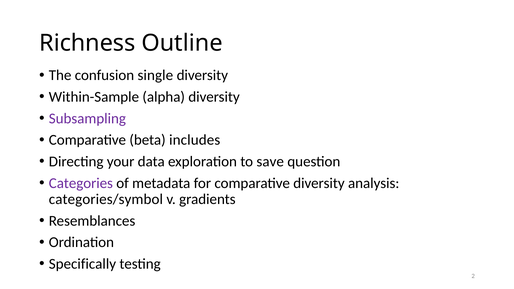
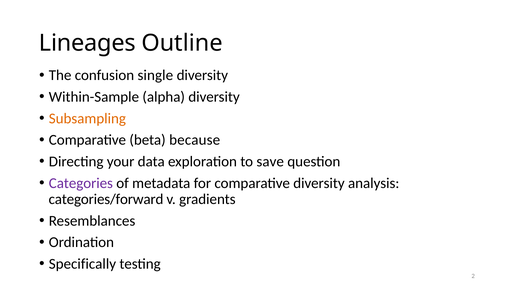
Richness: Richness -> Lineages
Subsampling colour: purple -> orange
includes: includes -> because
categories/symbol: categories/symbol -> categories/forward
